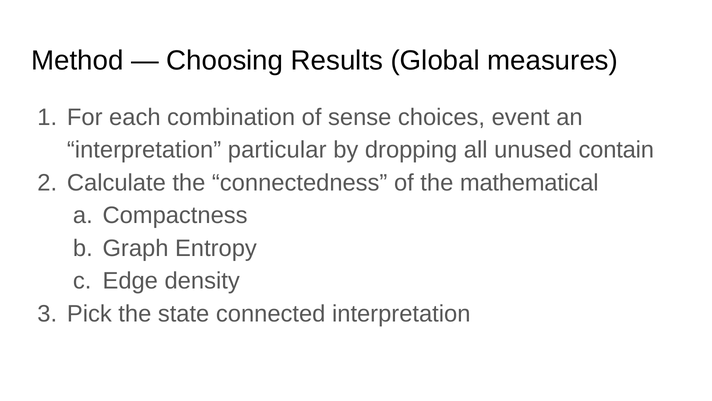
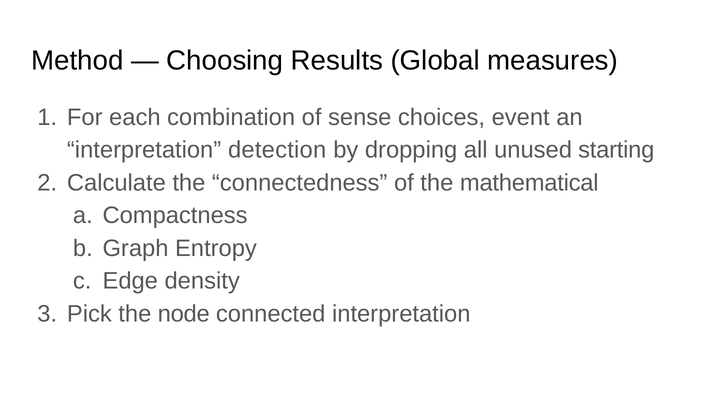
particular: particular -> detection
contain: contain -> starting
state: state -> node
